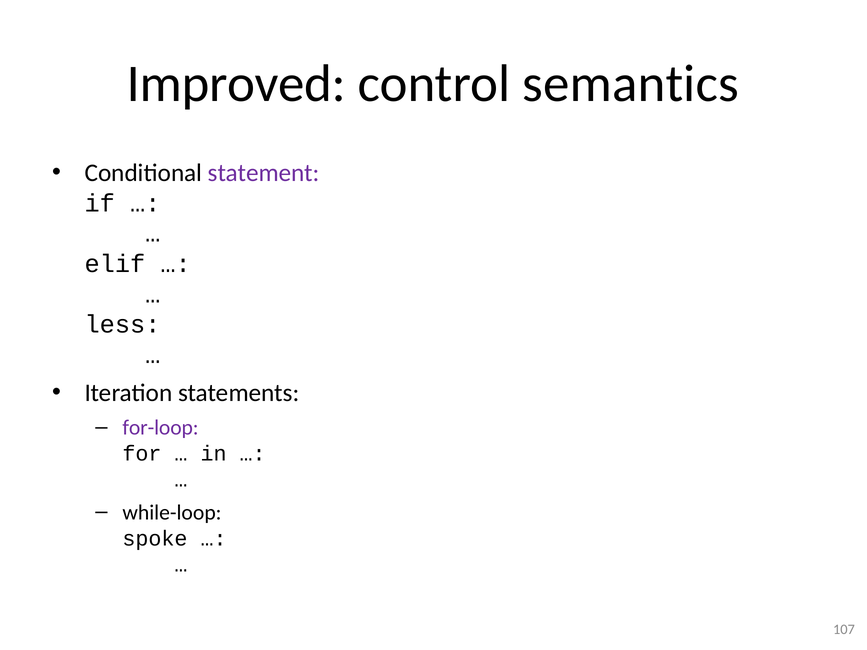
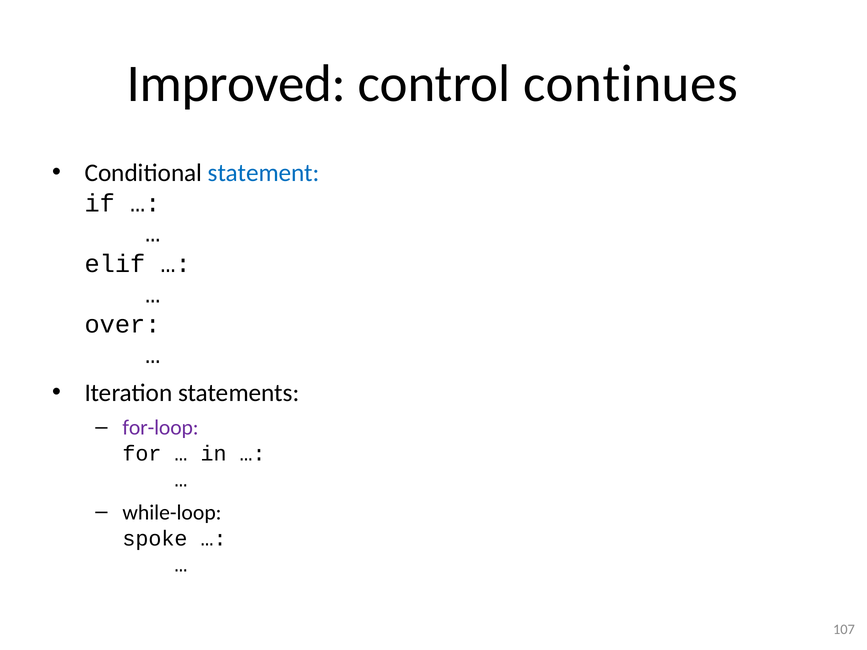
semantics: semantics -> continues
statement colour: purple -> blue
less: less -> over
